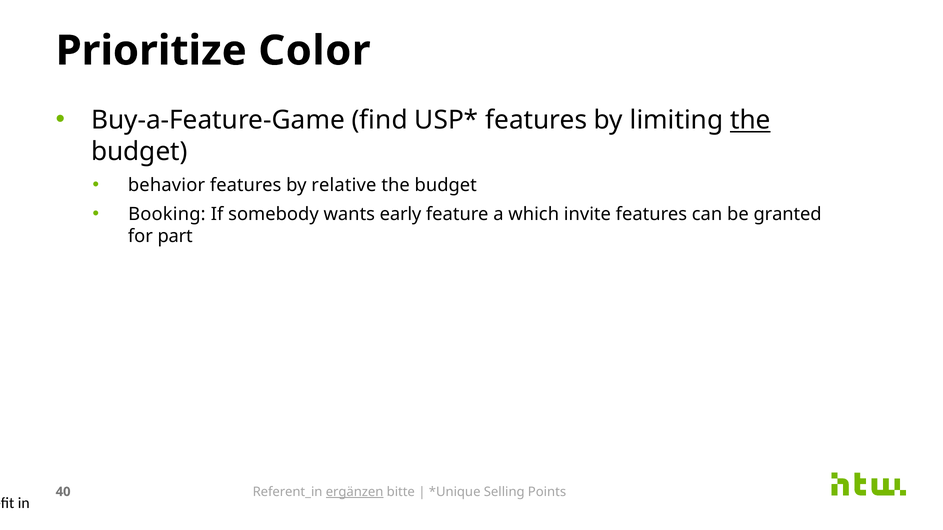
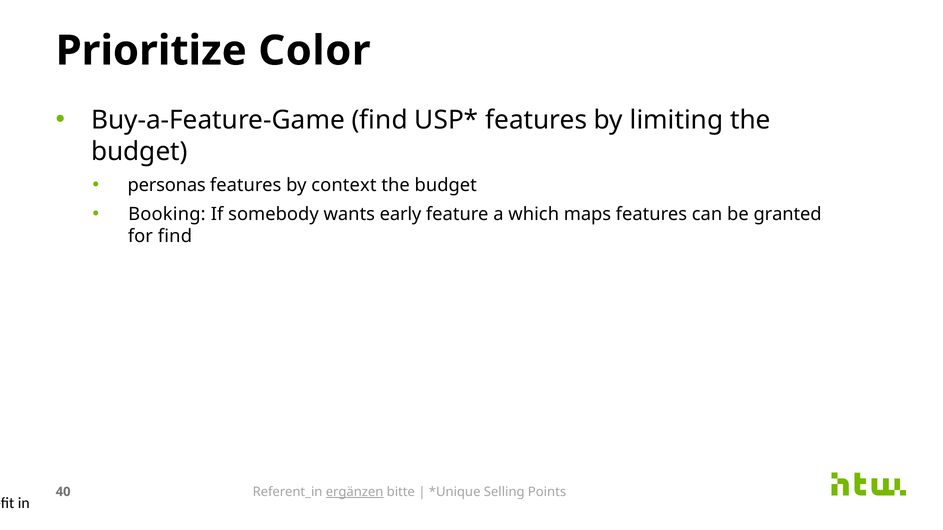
the at (750, 120) underline: present -> none
behavior: behavior -> personas
relative: relative -> context
invite: invite -> maps
for part: part -> find
